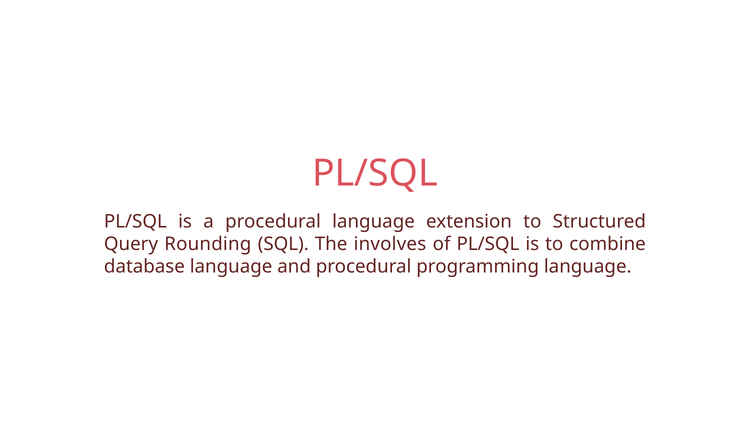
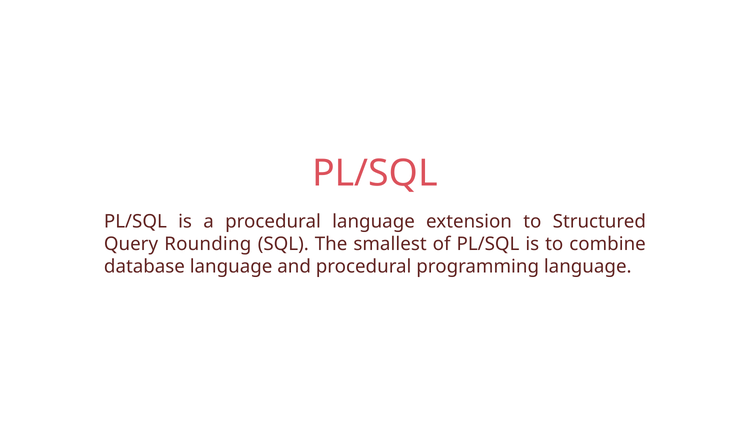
involves: involves -> smallest
